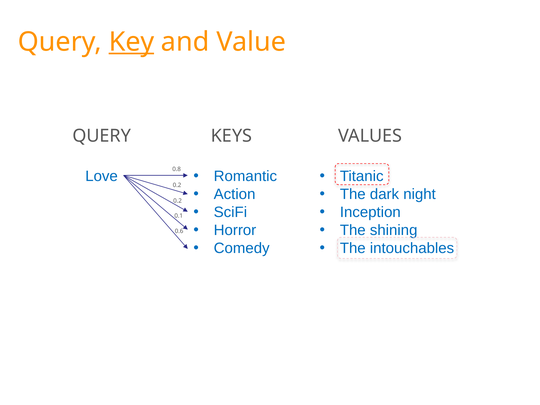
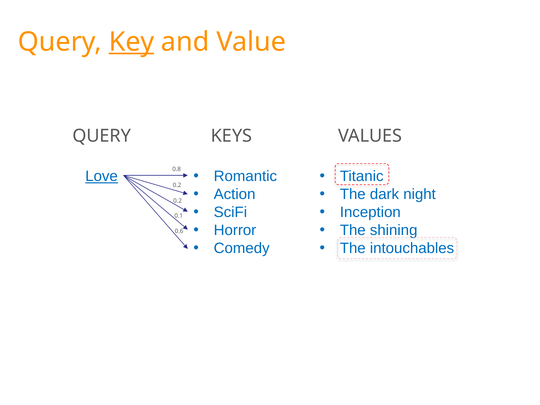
Love underline: none -> present
